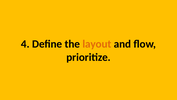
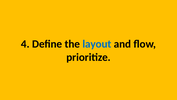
layout colour: orange -> blue
